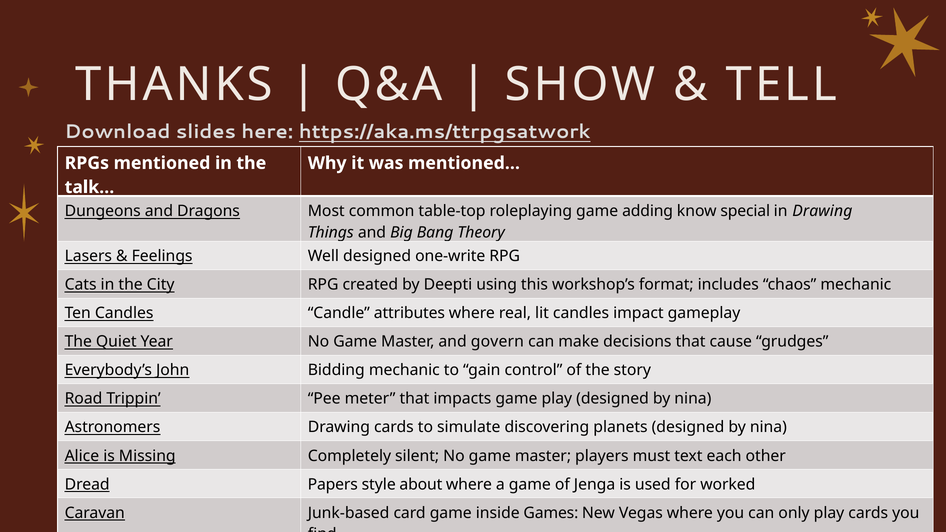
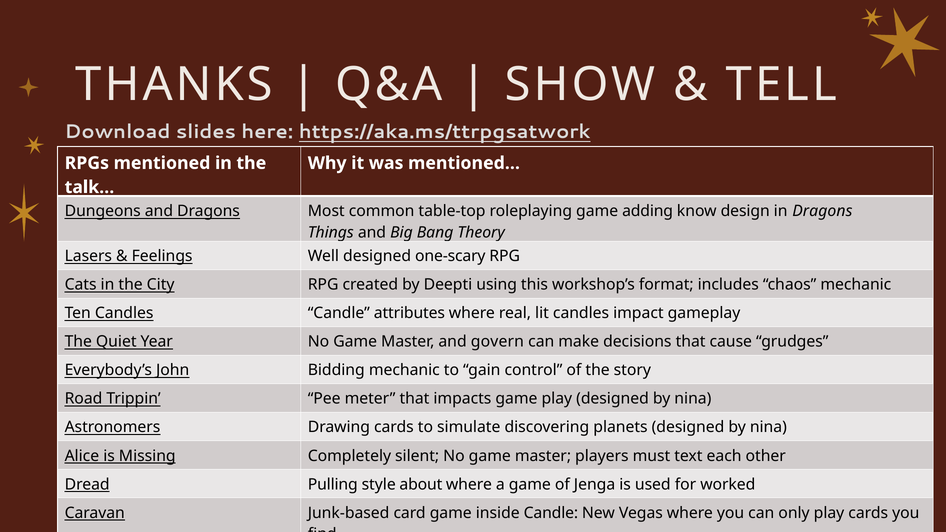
special: special -> design
in Drawing: Drawing -> Dragons
one-write: one-write -> one-scary
Papers: Papers -> Pulling
inside Games: Games -> Candle
